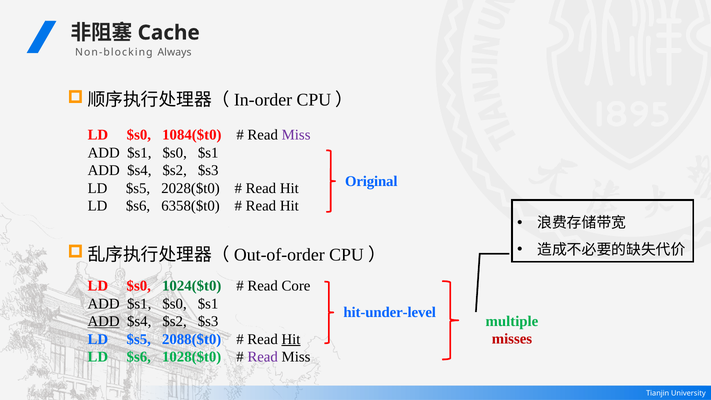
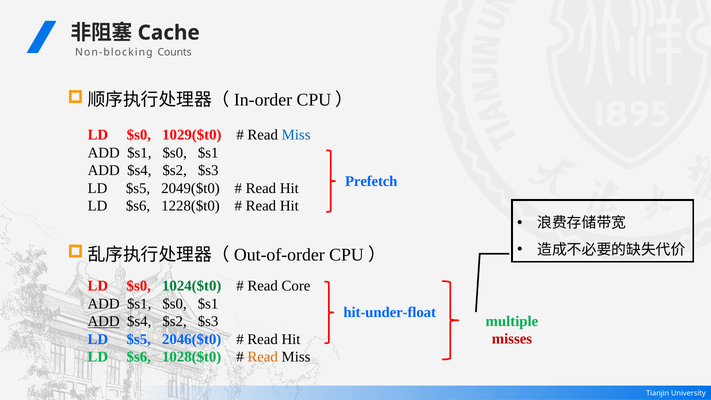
Always: Always -> Counts
1084($t0: 1084($t0 -> 1029($t0
Miss at (296, 135) colour: purple -> blue
Original: Original -> Prefetch
2028($t0: 2028($t0 -> 2049($t0
6358($t0: 6358($t0 -> 1228($t0
hit-under-level: hit-under-level -> hit-under-float
2088($t0: 2088($t0 -> 2046($t0
Hit at (291, 339) underline: present -> none
Read at (263, 357) colour: purple -> orange
